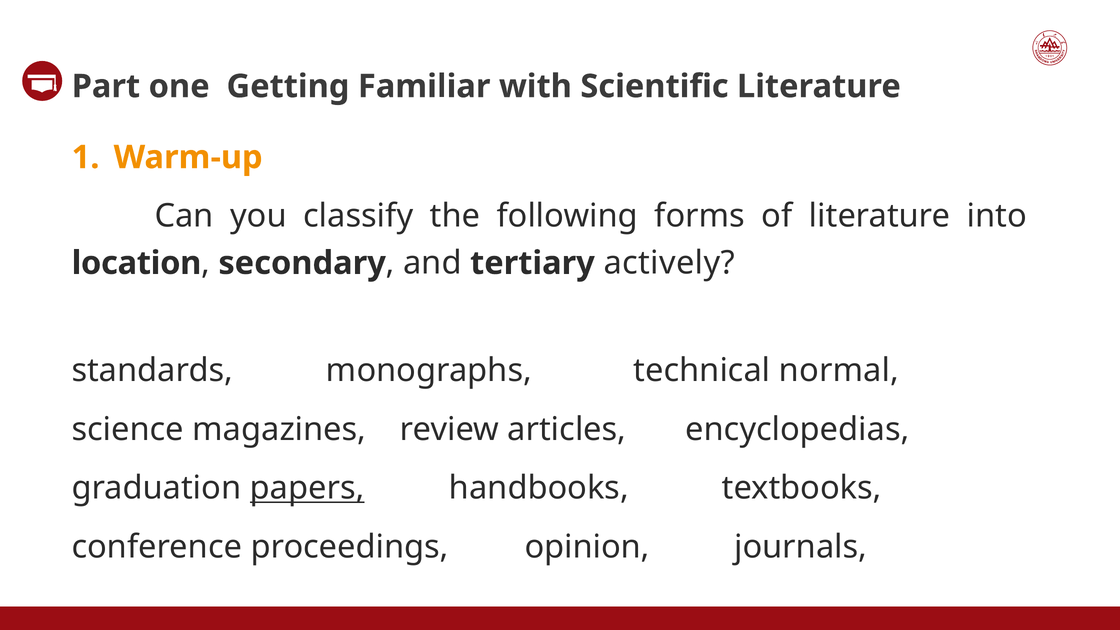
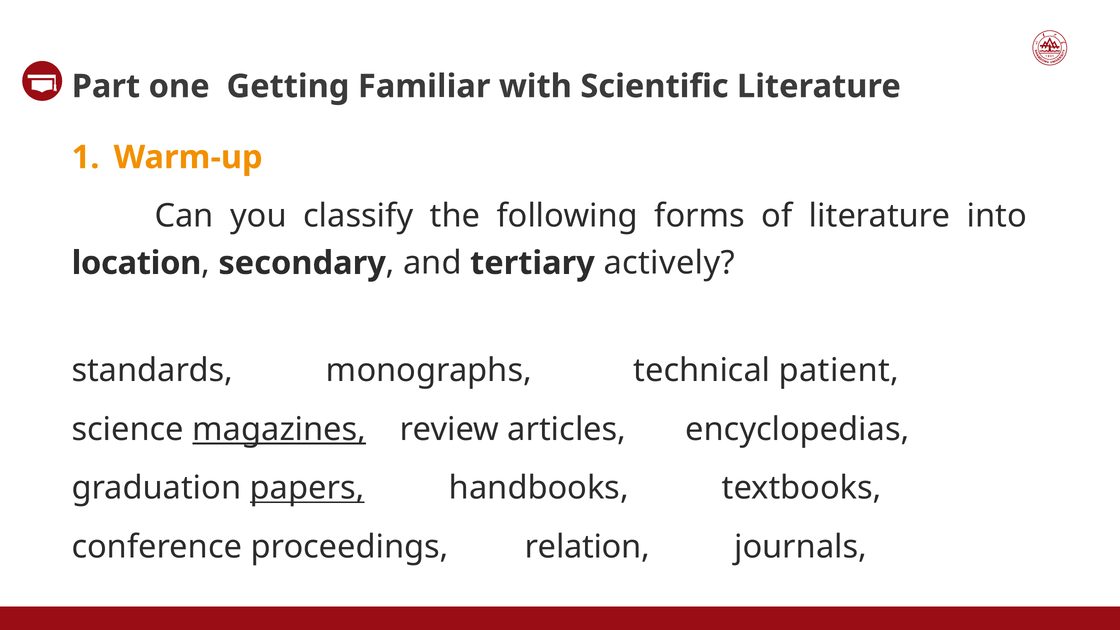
normal: normal -> patient
magazines underline: none -> present
opinion: opinion -> relation
